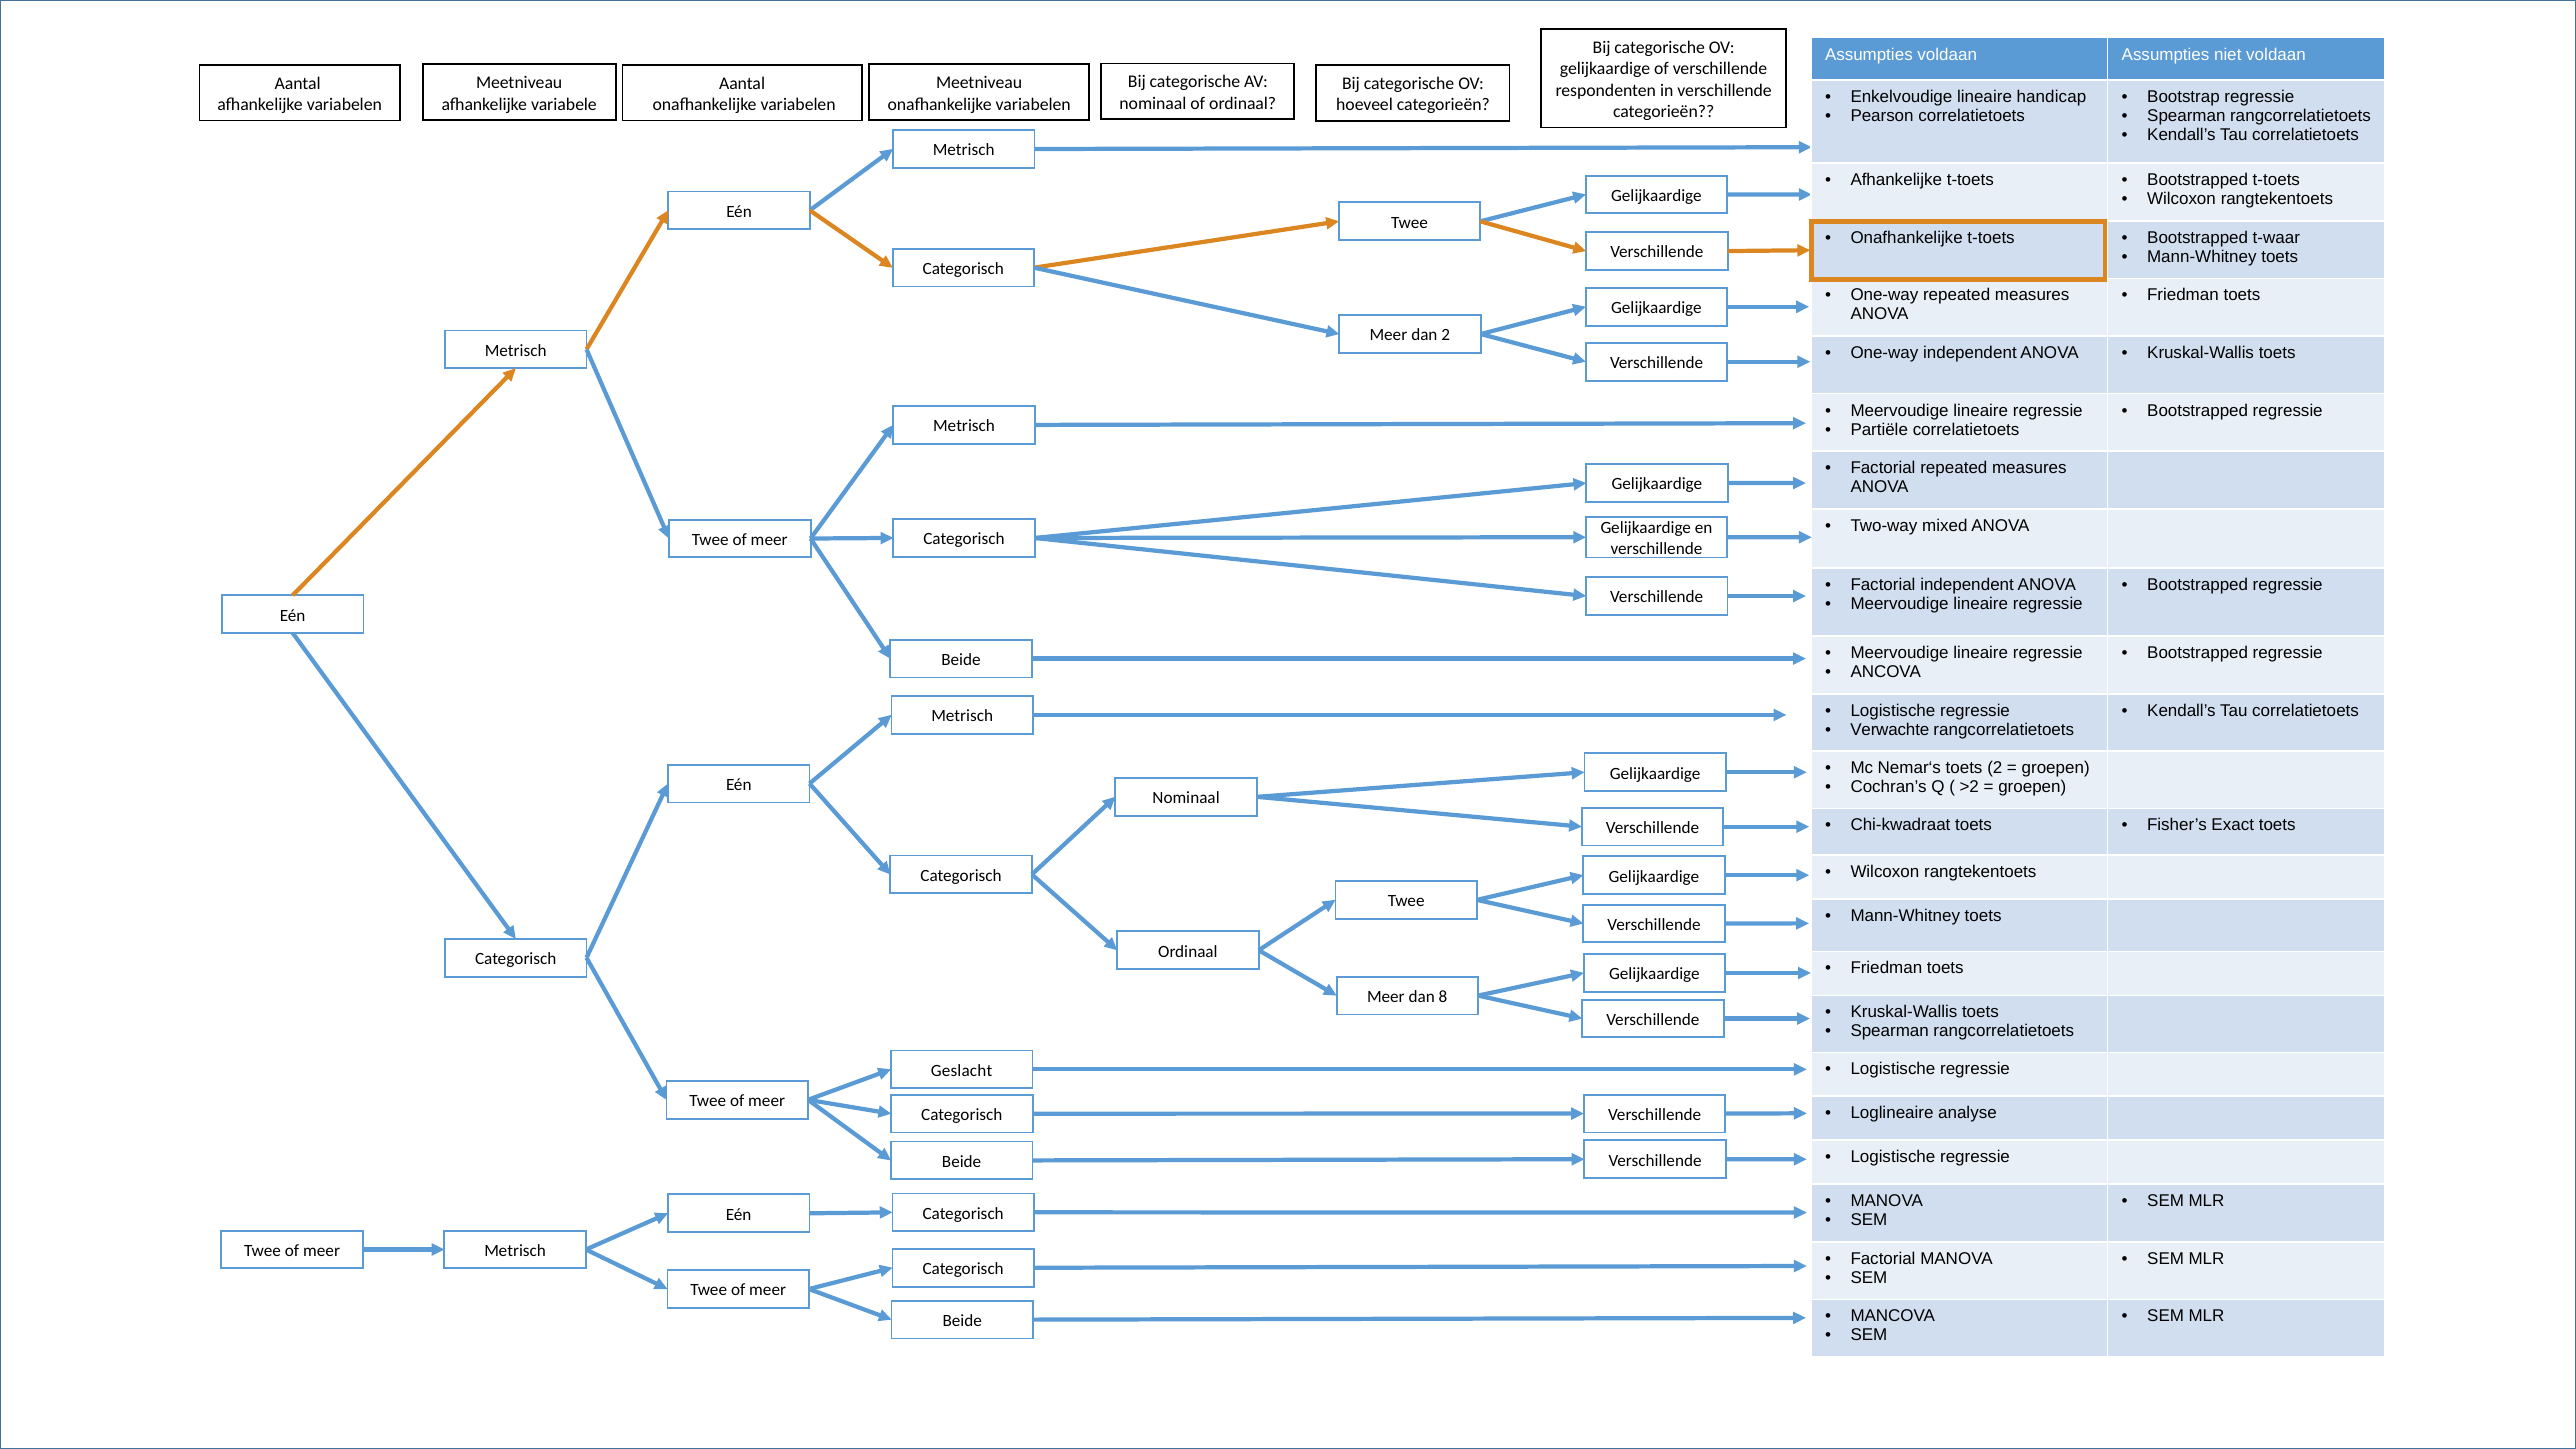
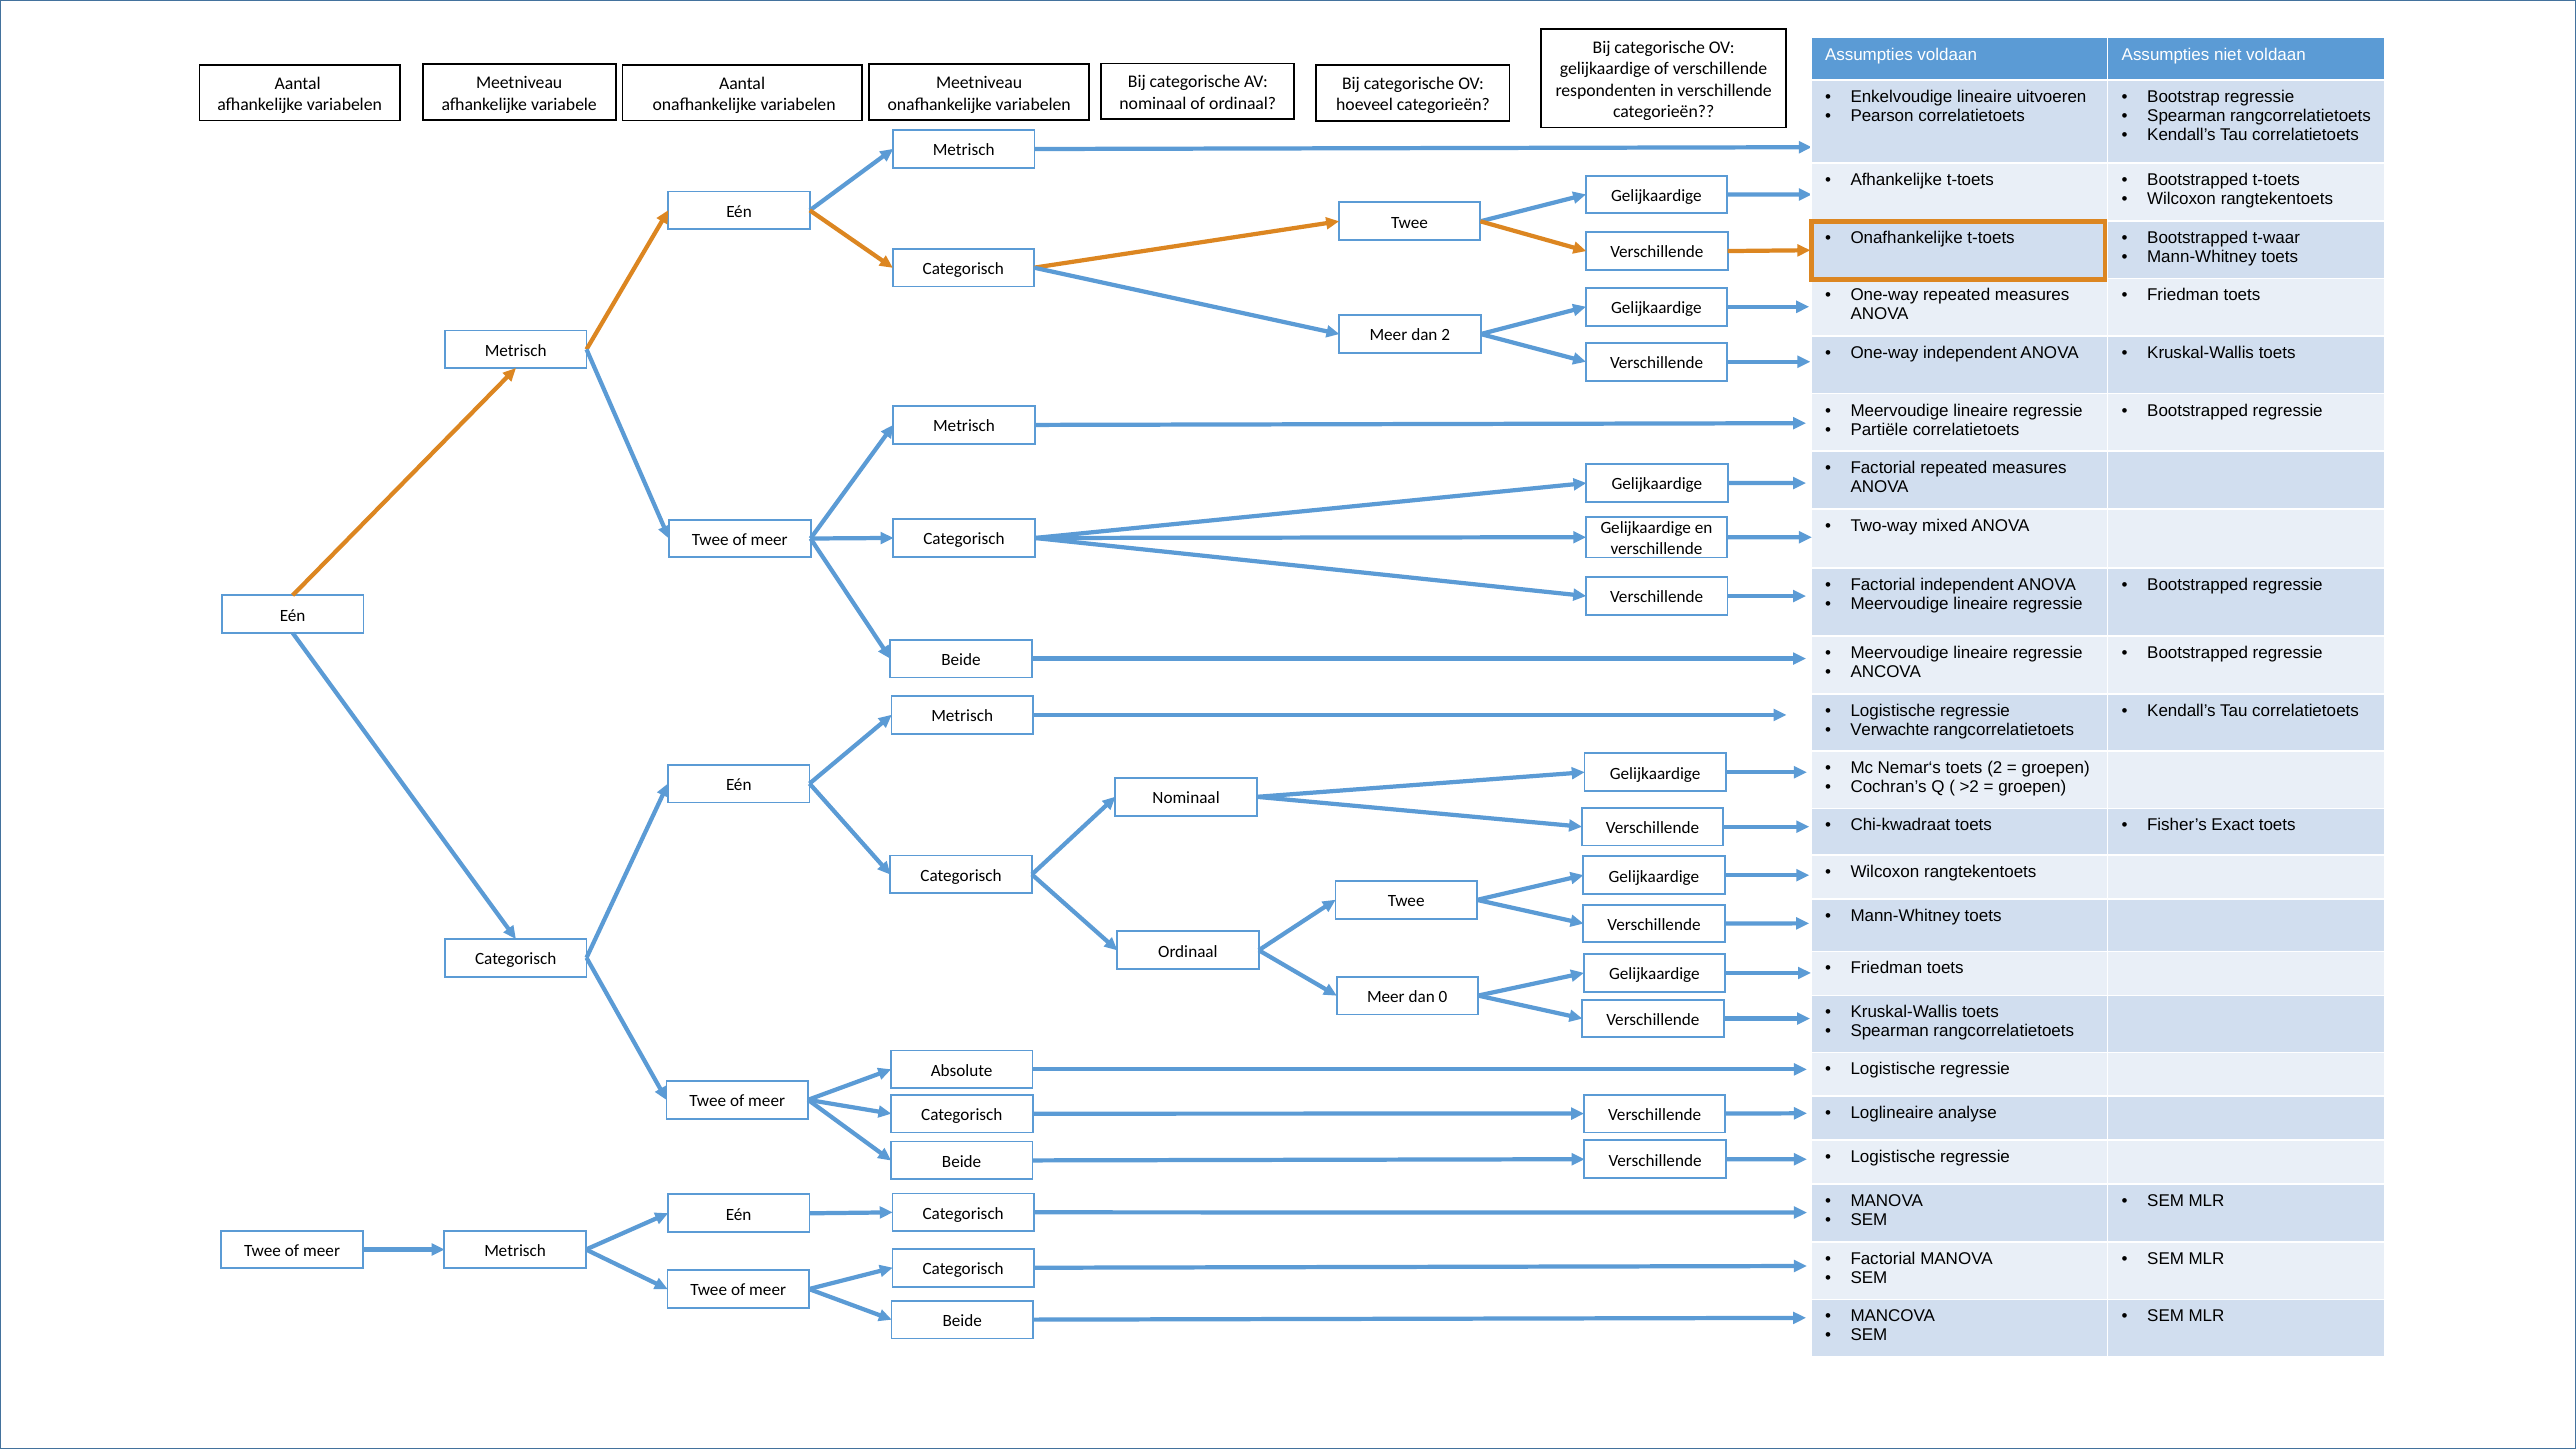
handicap: handicap -> uitvoeren
8: 8 -> 0
Geslacht: Geslacht -> Absolute
